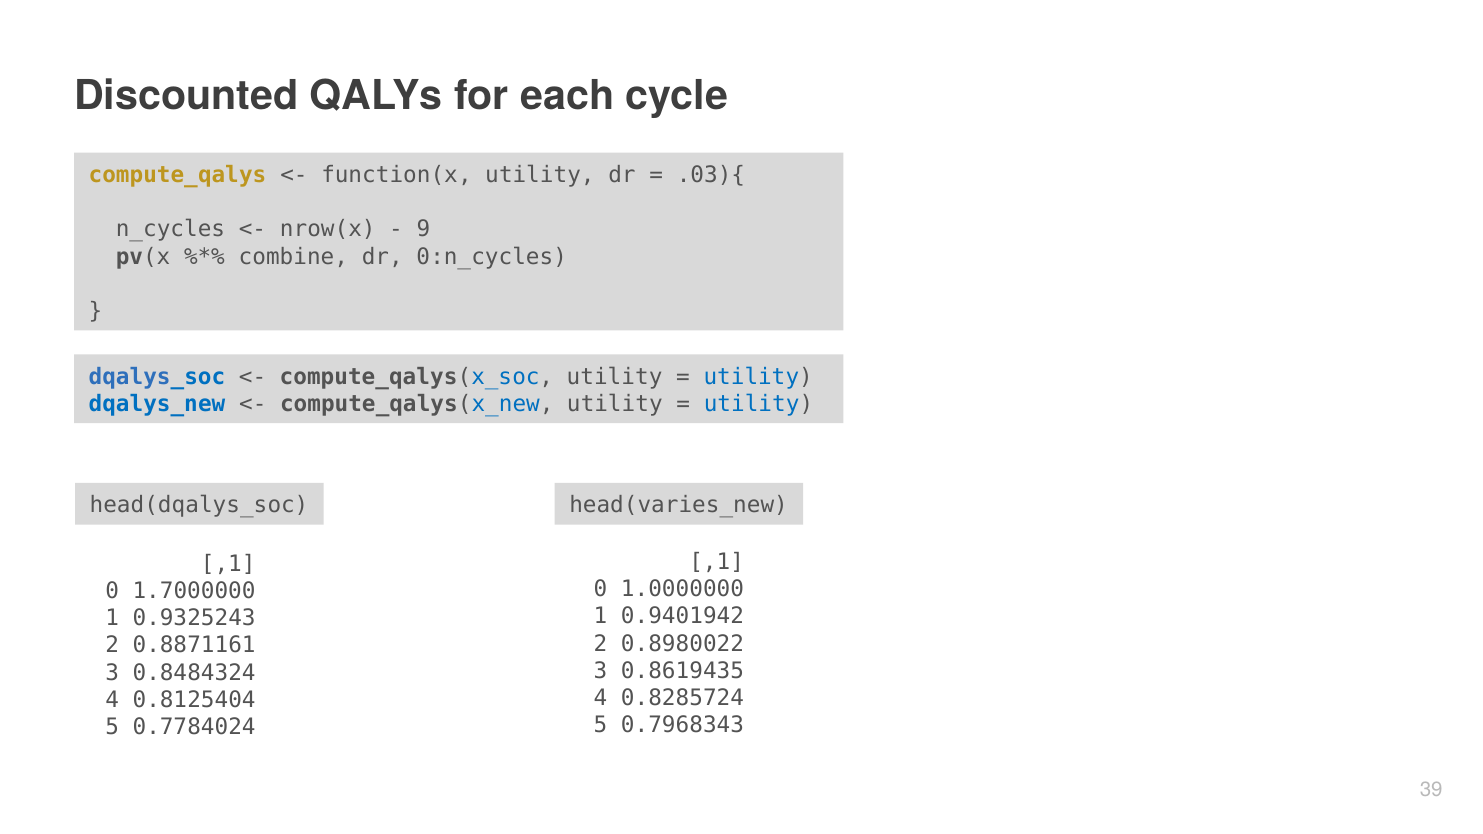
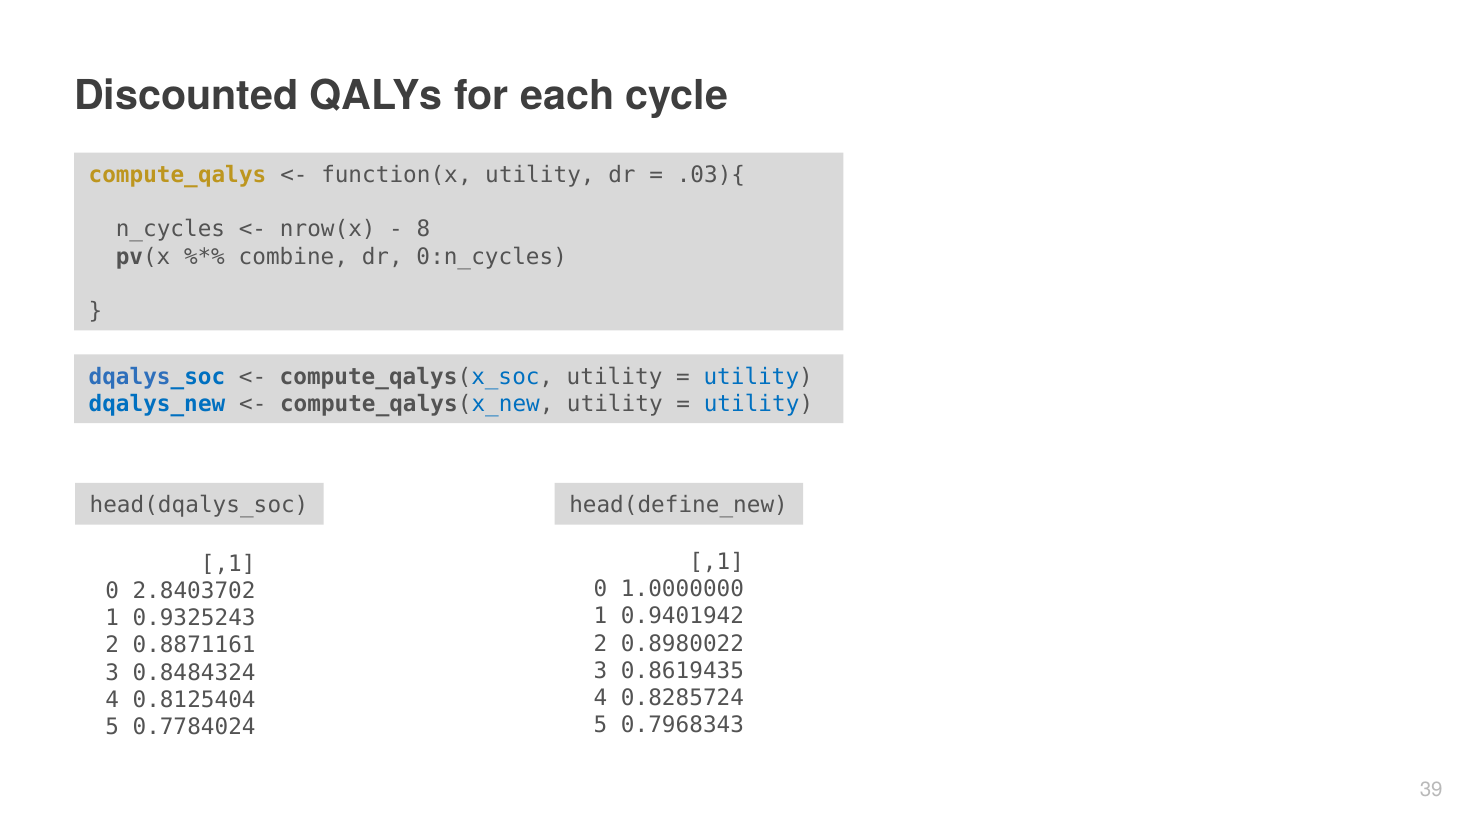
9: 9 -> 8
head(varies_new: head(varies_new -> head(define_new
1.7000000: 1.7000000 -> 2.8403702
